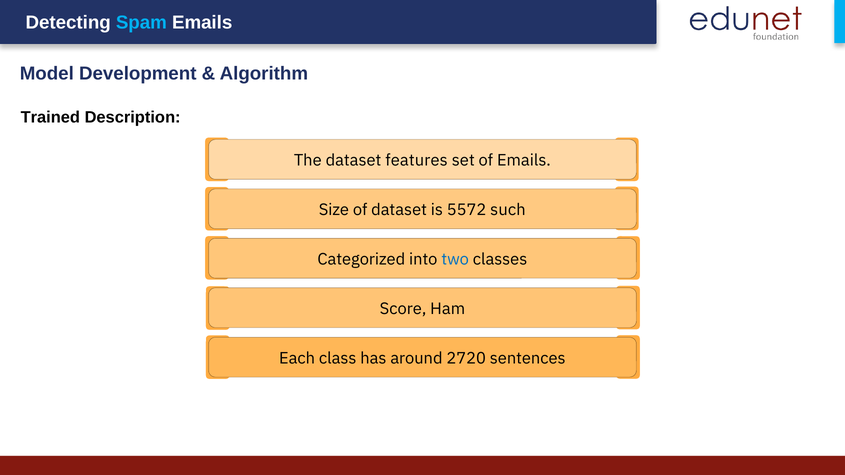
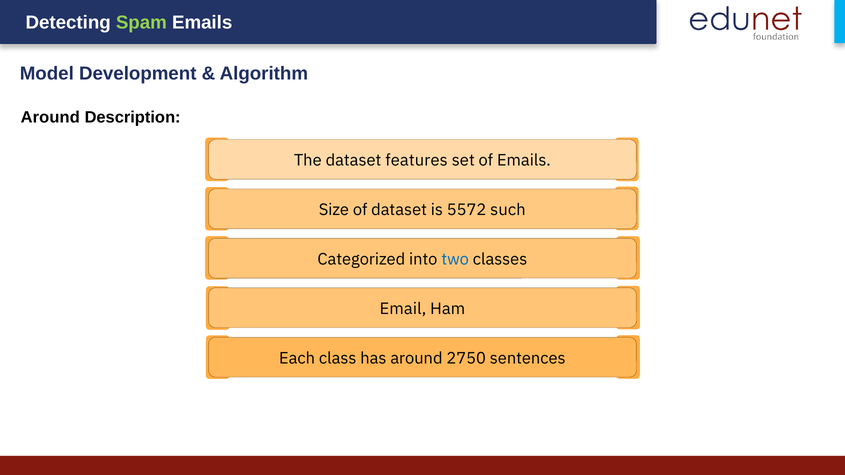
Spam colour: light blue -> light green
Trained at (50, 118): Trained -> Around
Score: Score -> Email
2720: 2720 -> 2750
